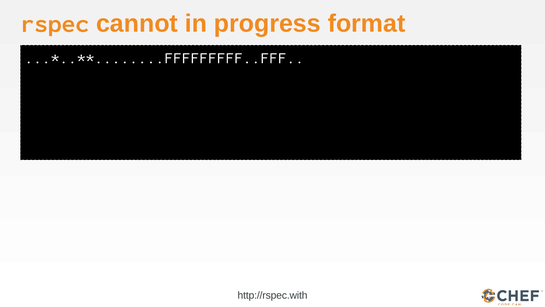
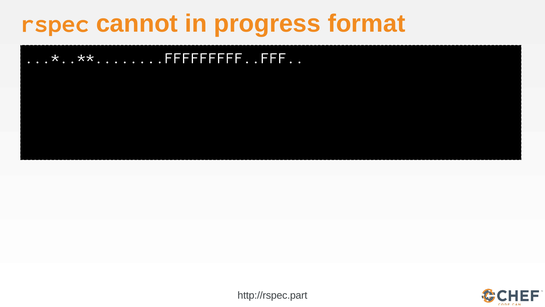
http://rspec.with: http://rspec.with -> http://rspec.part
